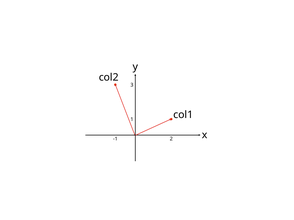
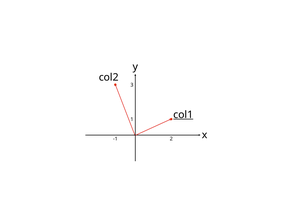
col1 underline: none -> present
